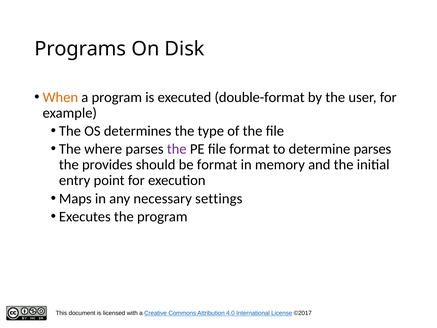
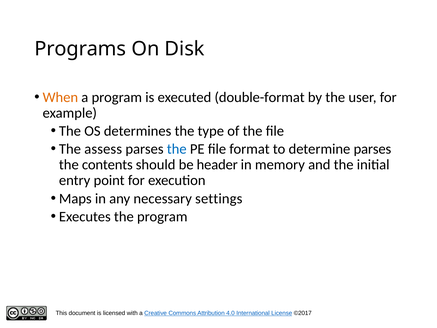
where: where -> assess
the at (177, 149) colour: purple -> blue
provides: provides -> contents
be format: format -> header
